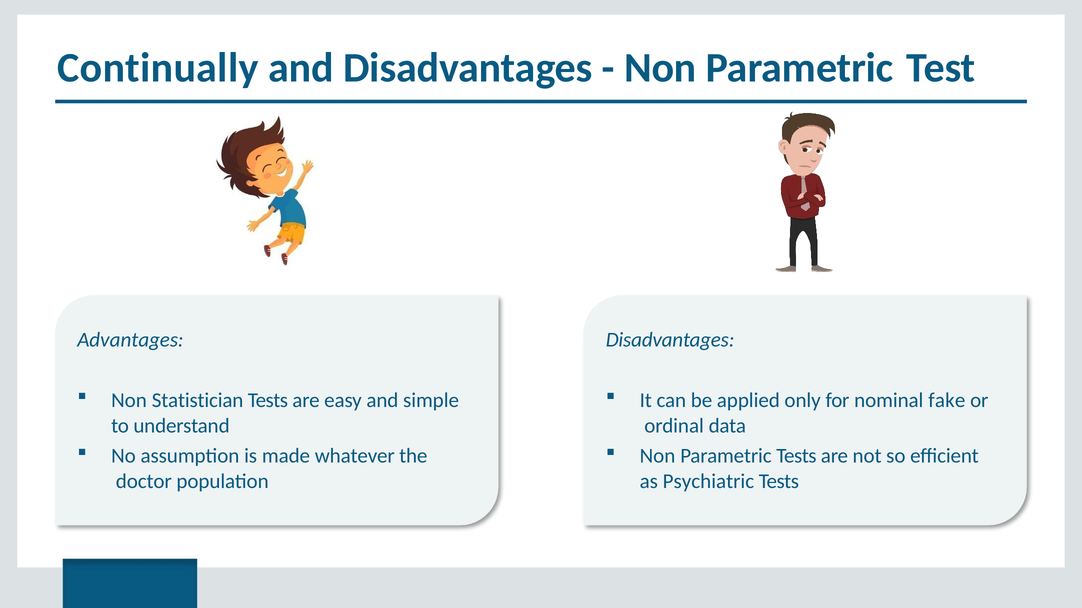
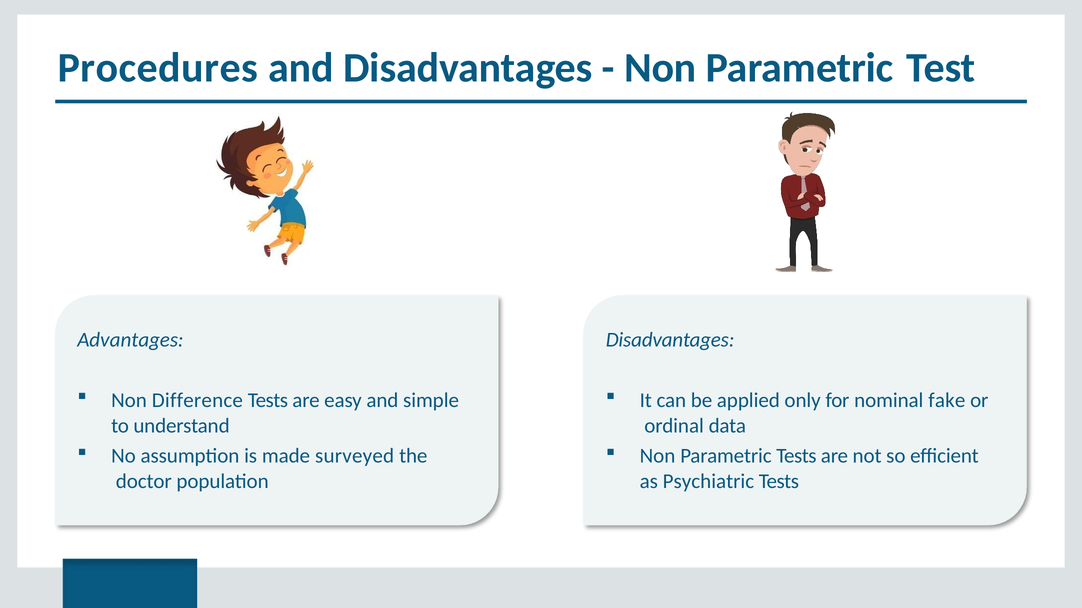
Continually: Continually -> Procedures
Statistician: Statistician -> Difference
whatever: whatever -> surveyed
